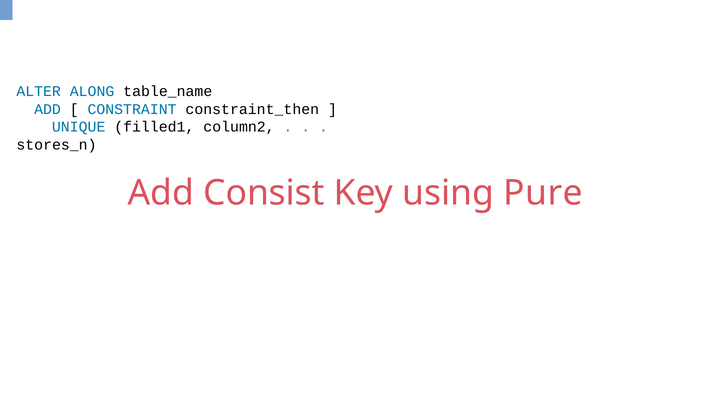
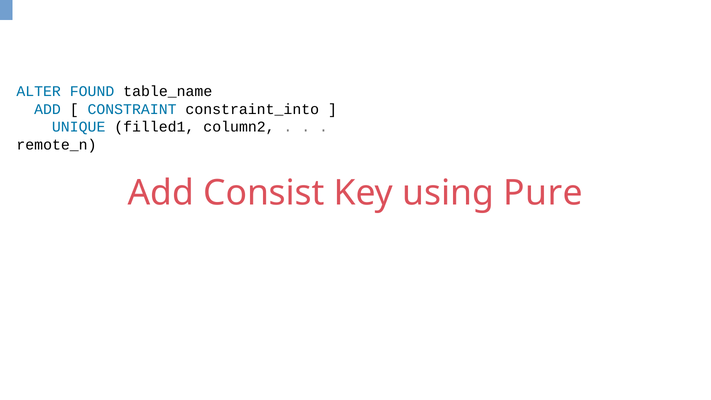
ALONG: ALONG -> FOUND
constraint_then: constraint_then -> constraint_into
stores_n: stores_n -> remote_n
